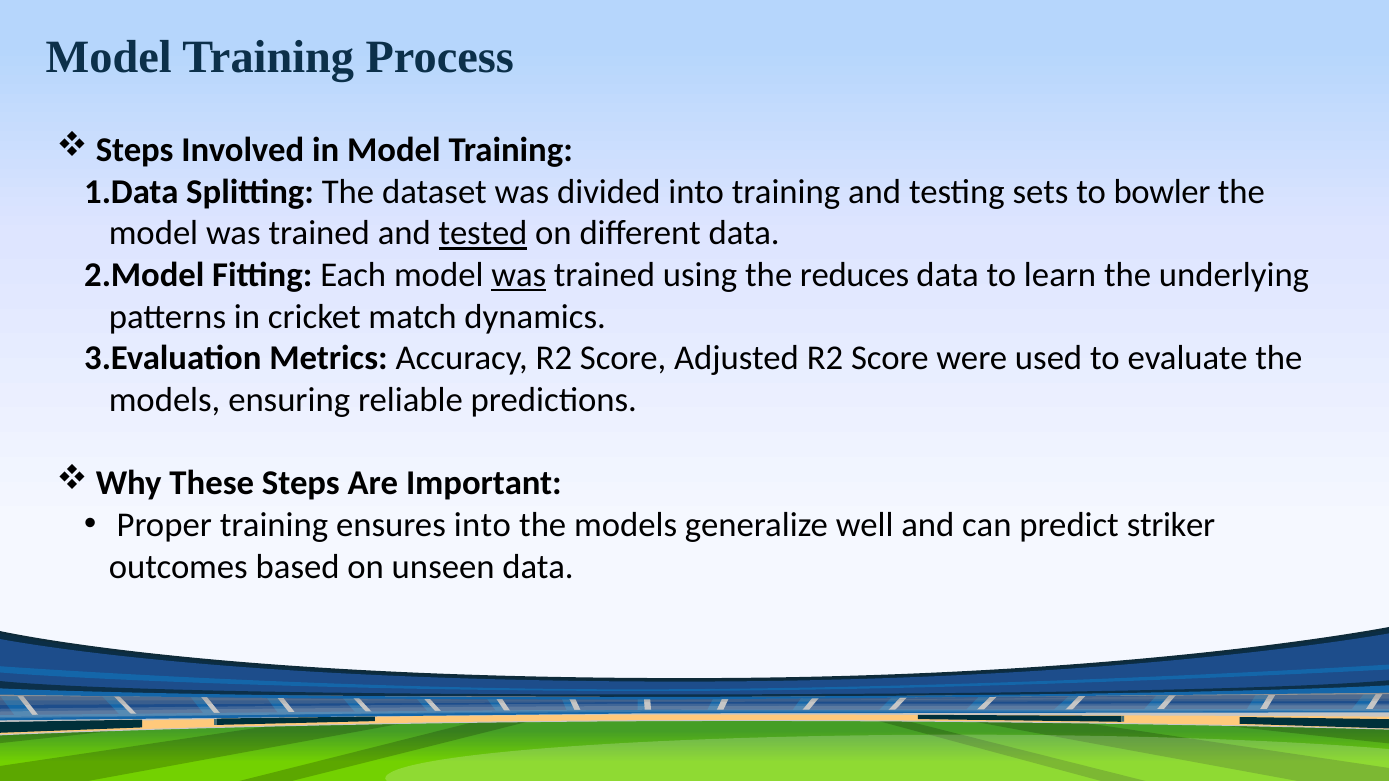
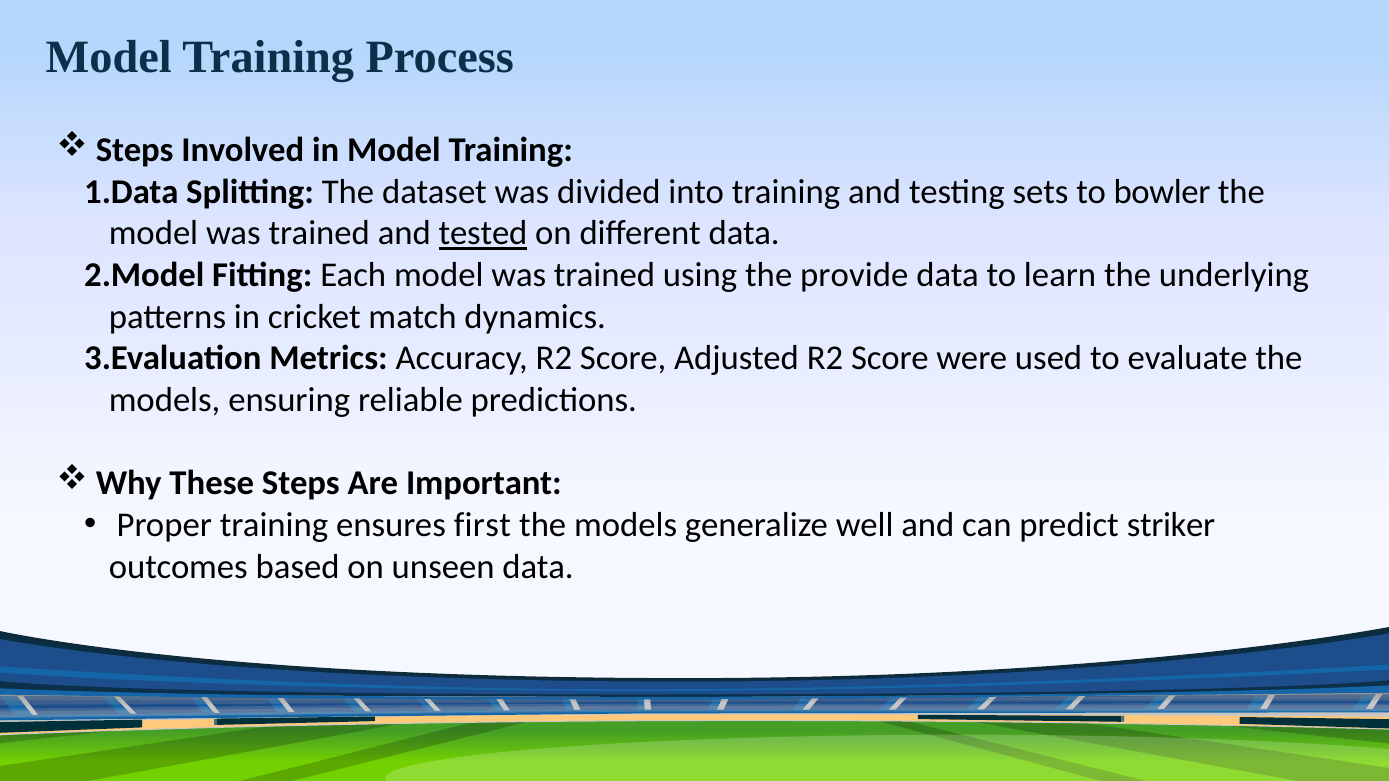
was at (519, 275) underline: present -> none
reduces: reduces -> provide
ensures into: into -> first
